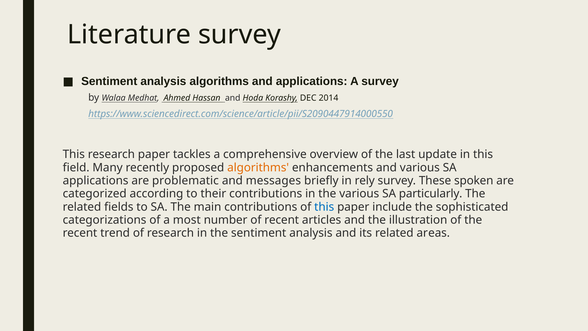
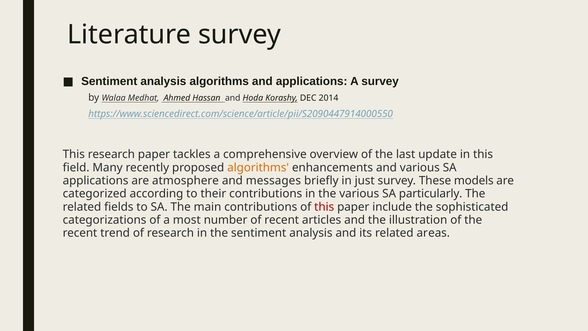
problematic: problematic -> atmosphere
rely: rely -> just
spoken: spoken -> models
this at (324, 207) colour: blue -> red
